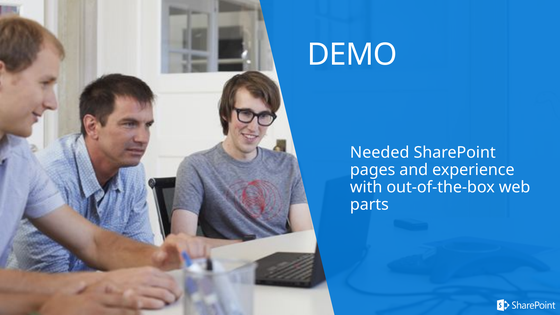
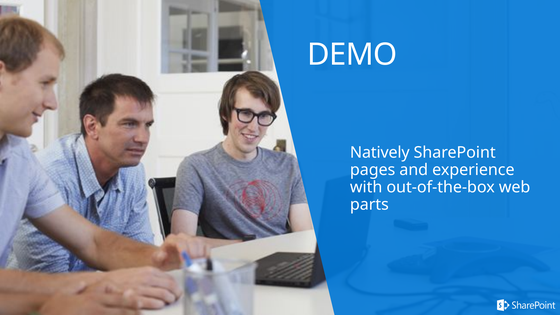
Needed: Needed -> Natively
